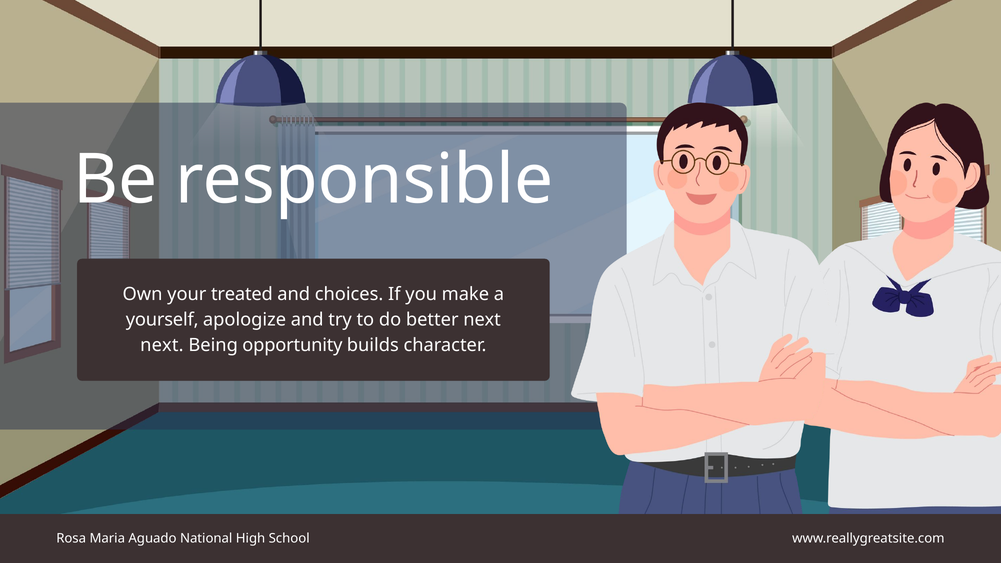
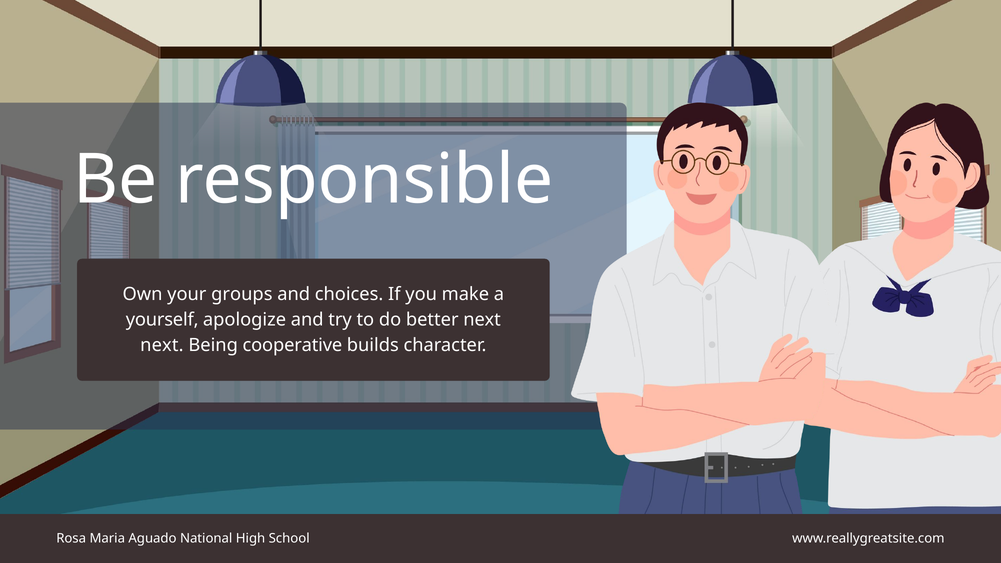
treated: treated -> groups
opportunity: opportunity -> cooperative
